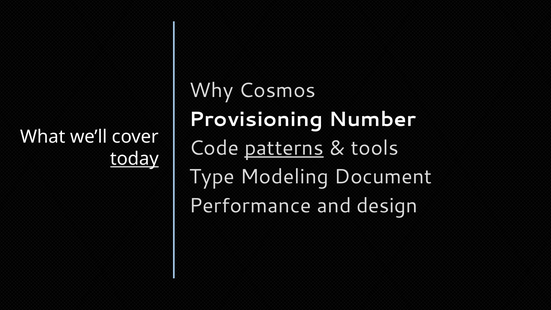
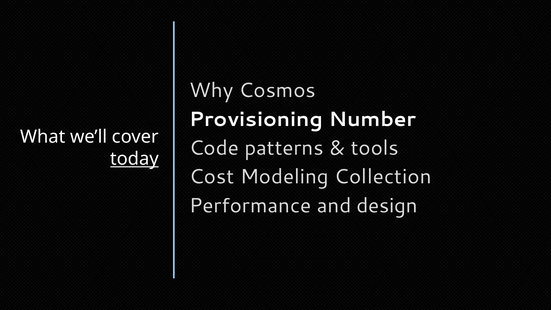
patterns underline: present -> none
Type: Type -> Cost
Document: Document -> Collection
